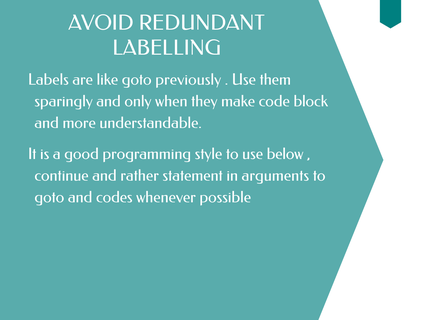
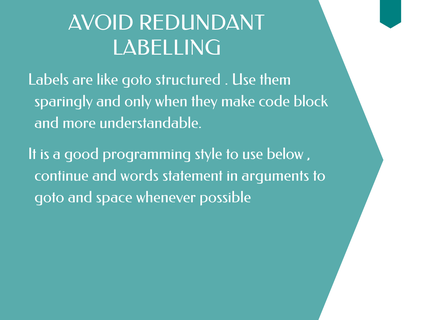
previously: previously -> structured
rather: rather -> words
codes: codes -> space
